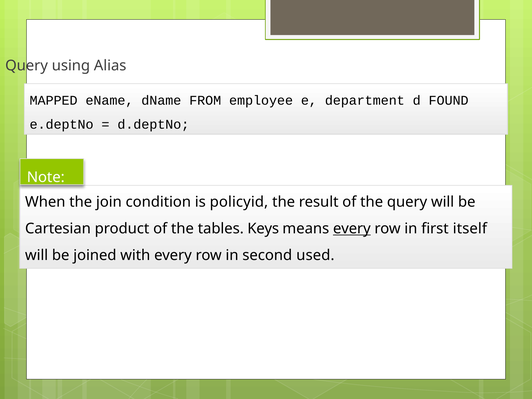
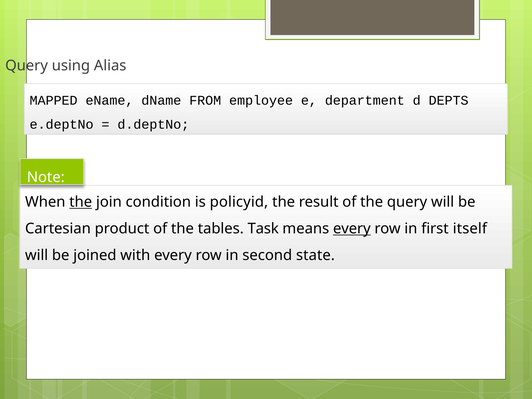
FOUND: FOUND -> DEPTS
the at (81, 202) underline: none -> present
Keys: Keys -> Task
used: used -> state
